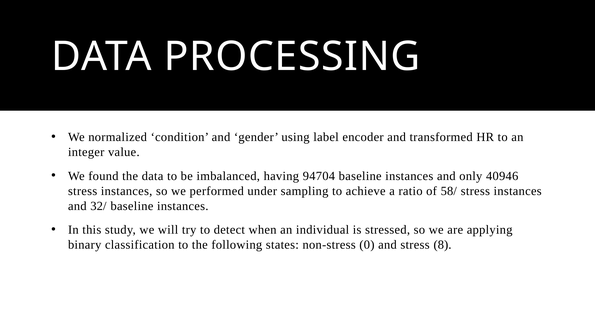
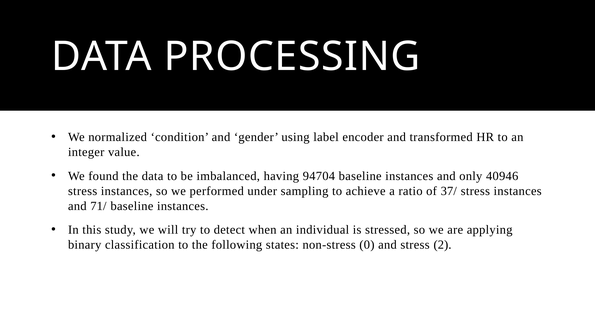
58/: 58/ -> 37/
32/: 32/ -> 71/
8: 8 -> 2
